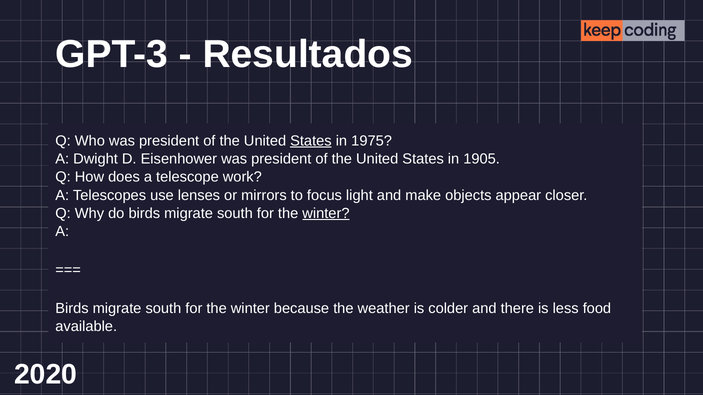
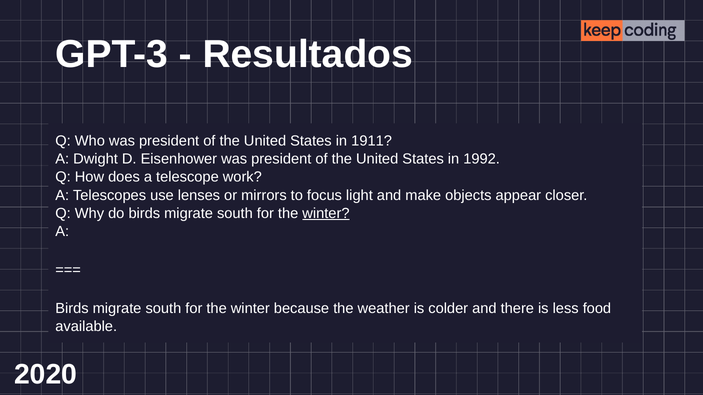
States at (311, 141) underline: present -> none
1975: 1975 -> 1911
1905: 1905 -> 1992
